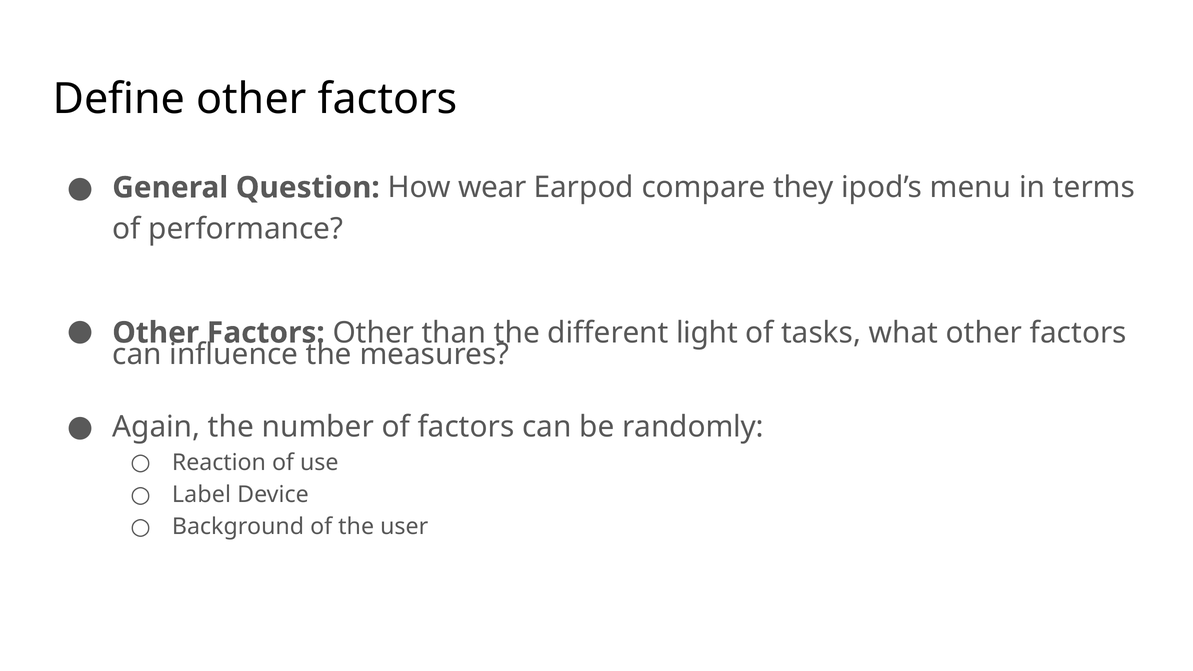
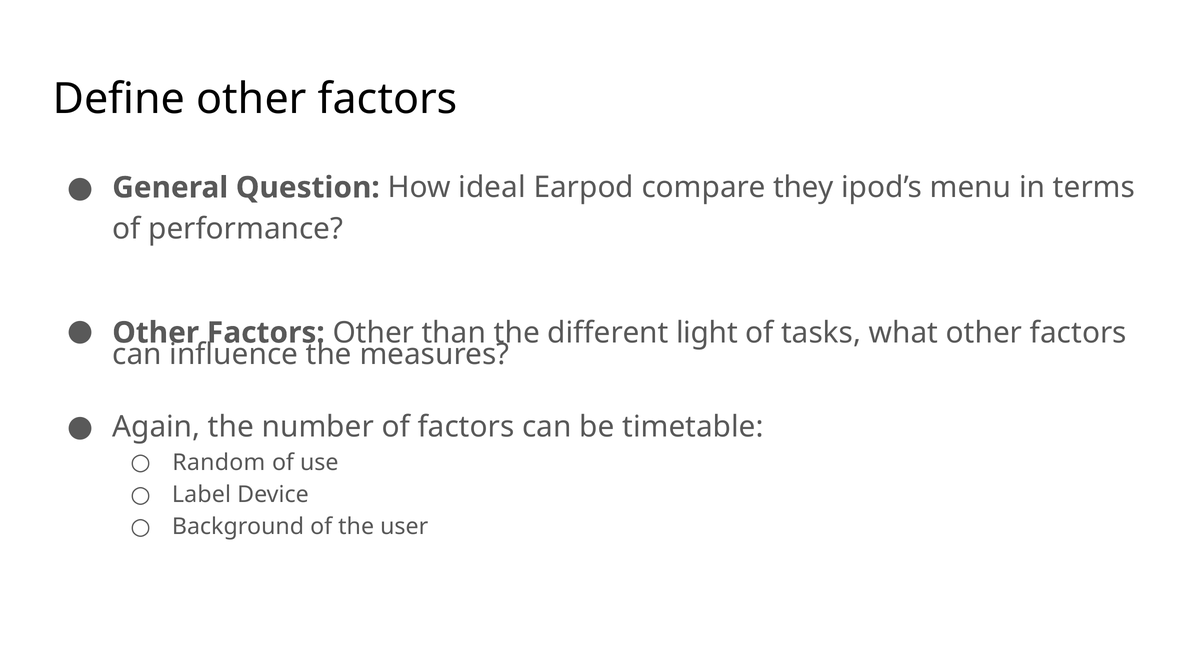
wear: wear -> ideal
randomly: randomly -> timetable
Reaction: Reaction -> Random
